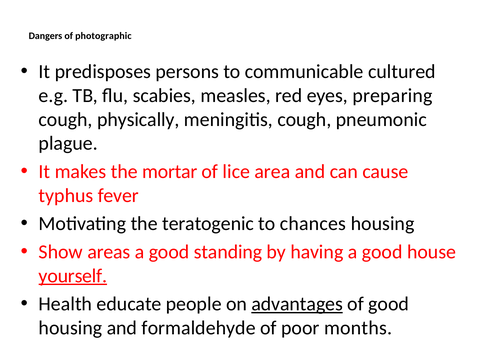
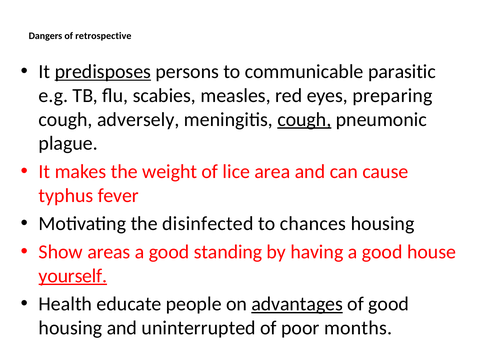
photographic: photographic -> retrospective
predisposes underline: none -> present
cultured: cultured -> parasitic
physically: physically -> adversely
cough at (304, 119) underline: none -> present
mortar: mortar -> weight
teratogenic: teratogenic -> disinfected
formaldehyde: formaldehyde -> uninterrupted
